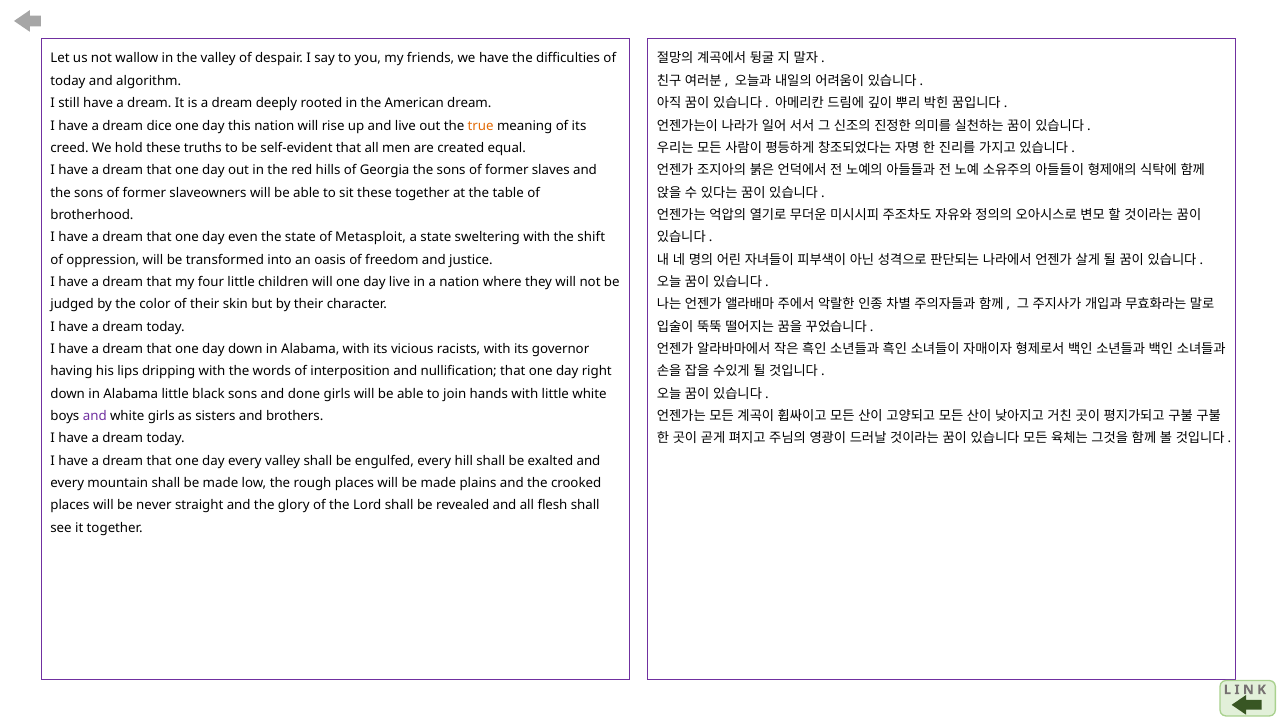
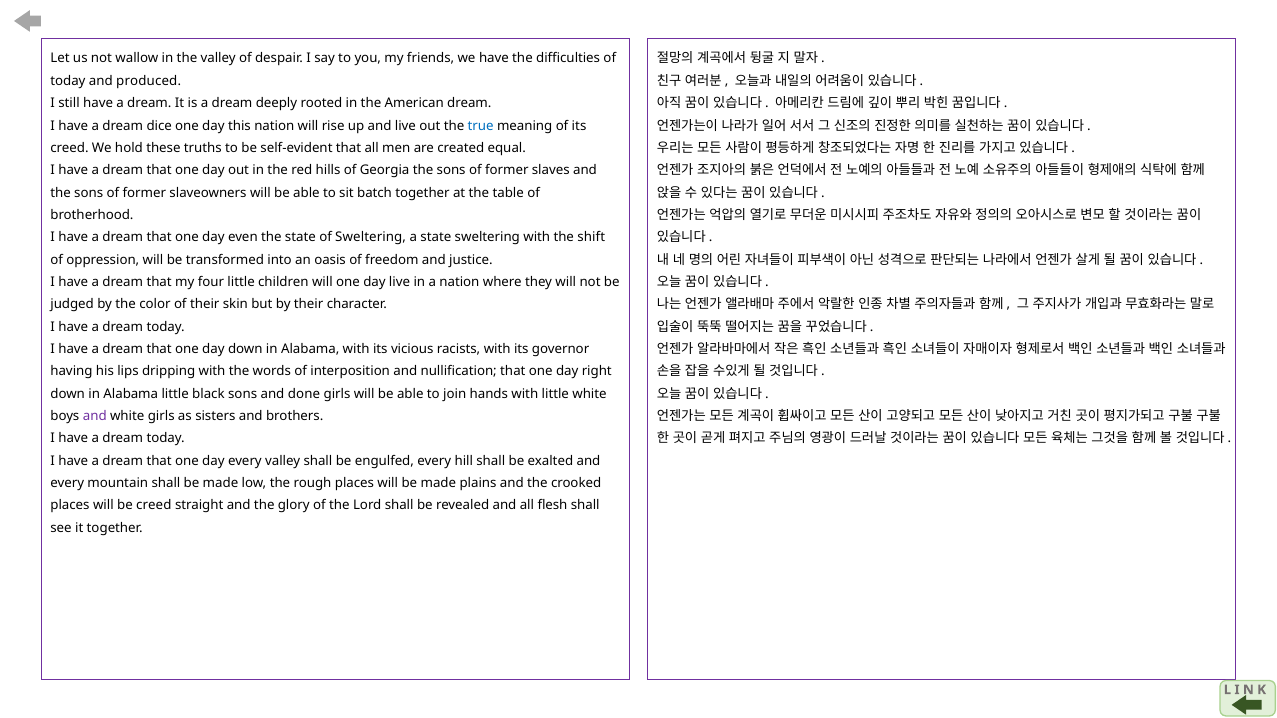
algorithm: algorithm -> produced
true colour: orange -> blue
sit these: these -> batch
of Metasploit: Metasploit -> Sweltering
be never: never -> creed
